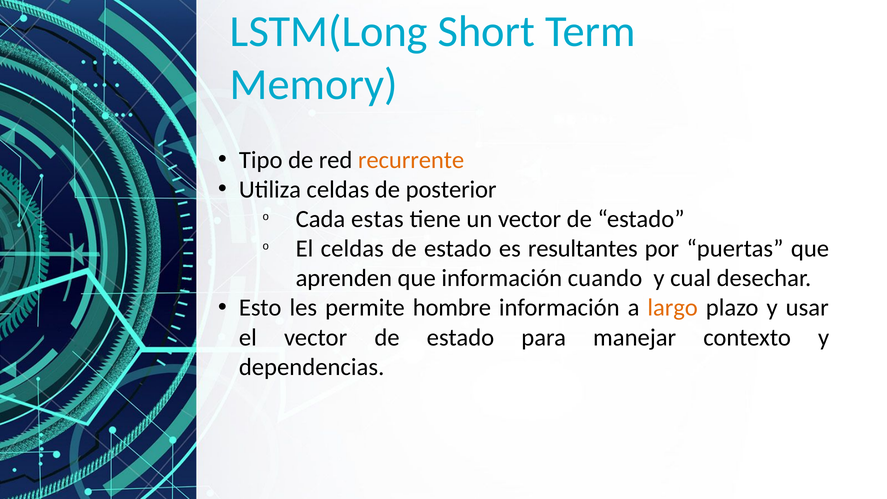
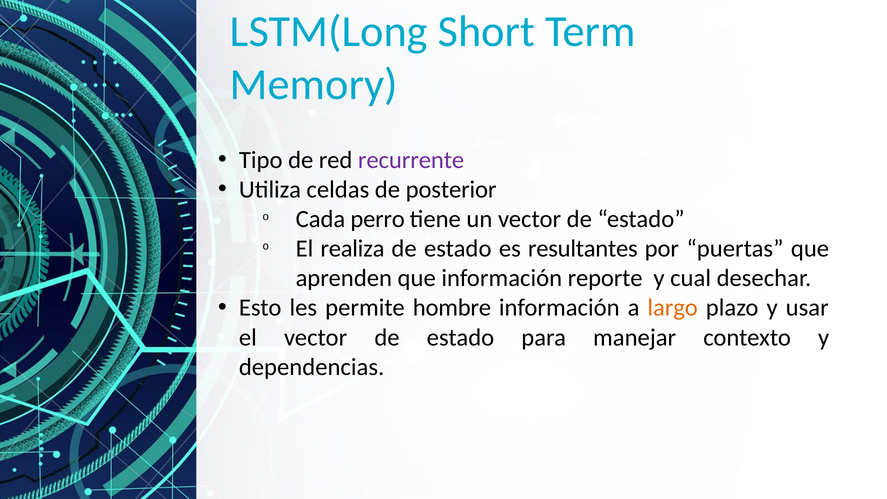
recurrente colour: orange -> purple
estas: estas -> perro
El celdas: celdas -> realiza
cuando: cuando -> reporte
